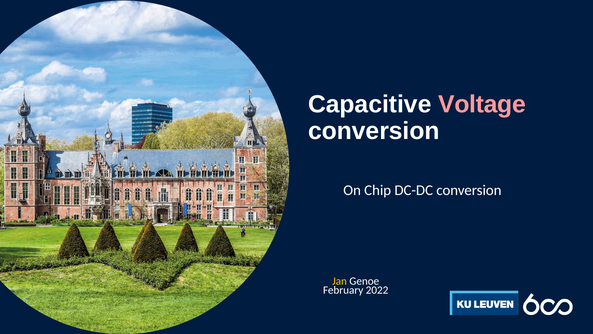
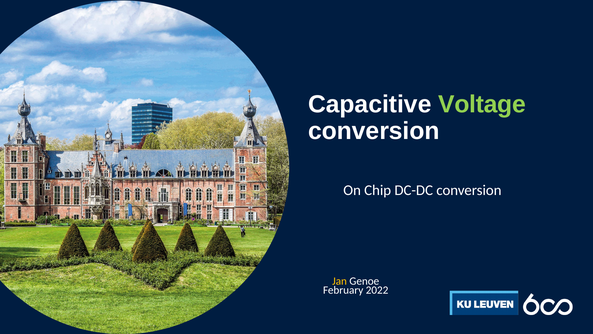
Voltage colour: pink -> light green
